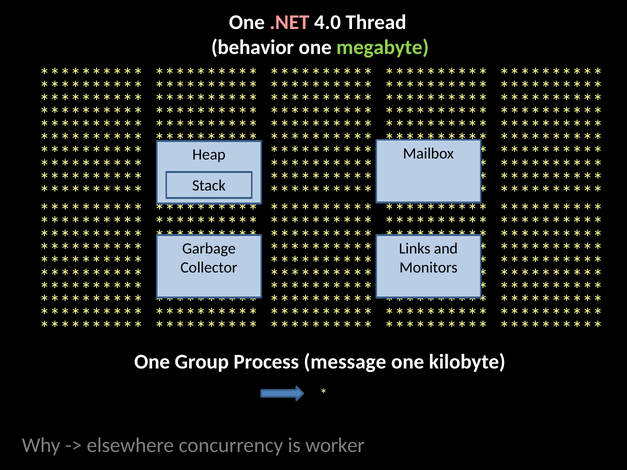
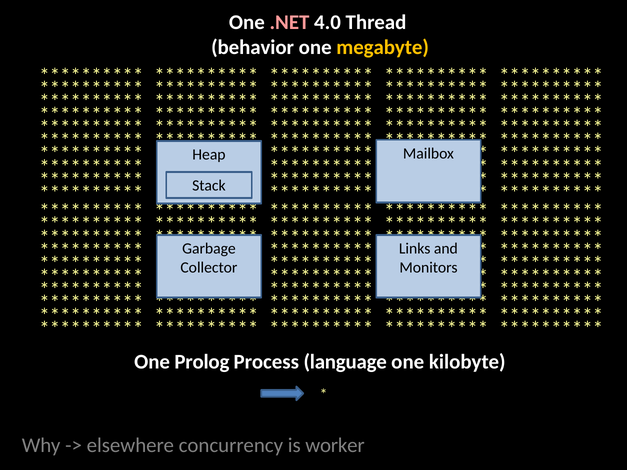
megabyte colour: light green -> yellow
Group: Group -> Prolog
message: message -> language
